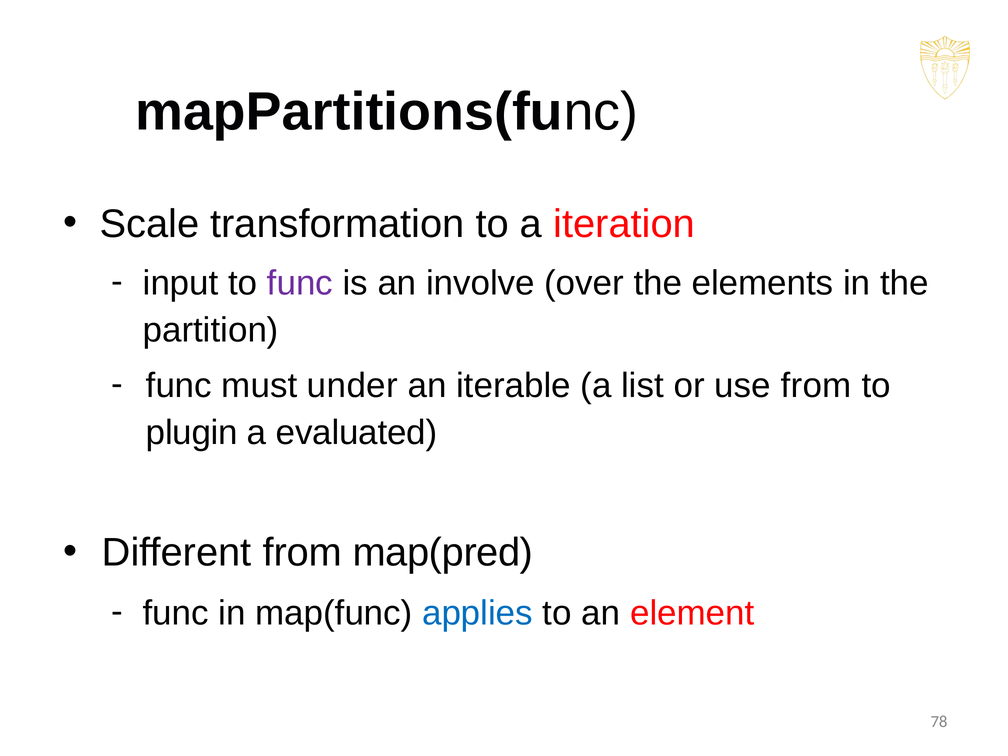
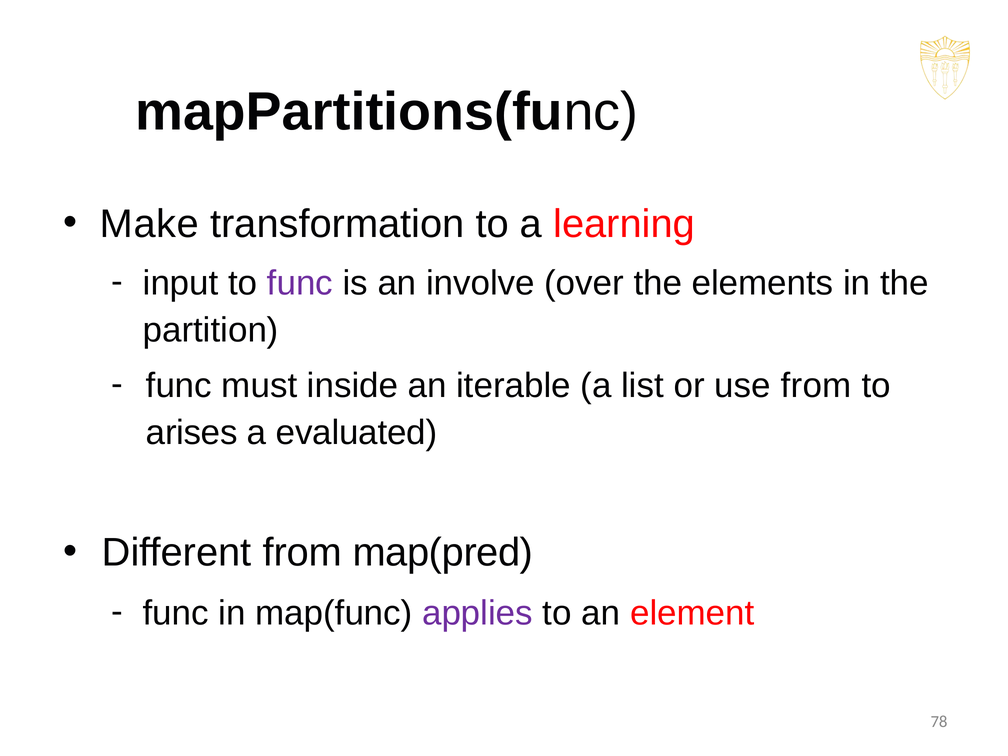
Scale: Scale -> Make
iteration: iteration -> learning
under: under -> inside
plugin: plugin -> arises
applies colour: blue -> purple
